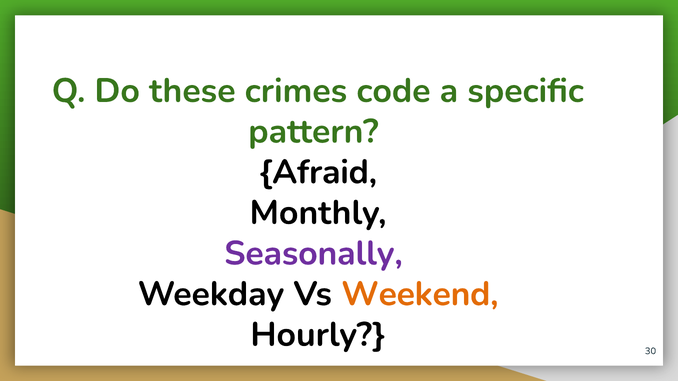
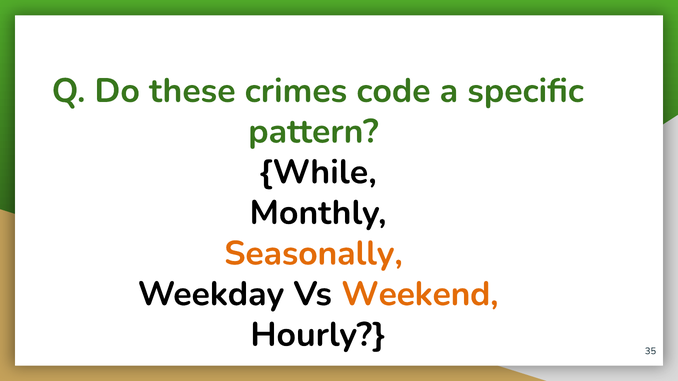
Afraid: Afraid -> While
Seasonally colour: purple -> orange
30: 30 -> 35
